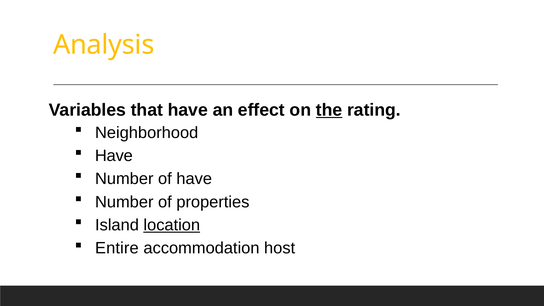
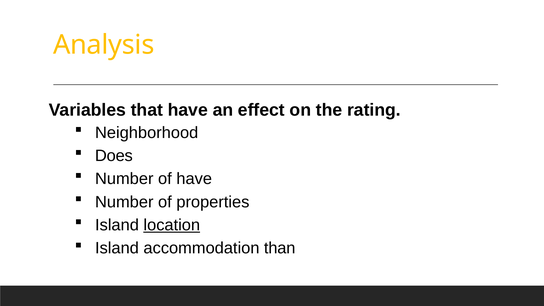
the underline: present -> none
Have at (114, 156): Have -> Does
Entire at (117, 248): Entire -> Island
host: host -> than
